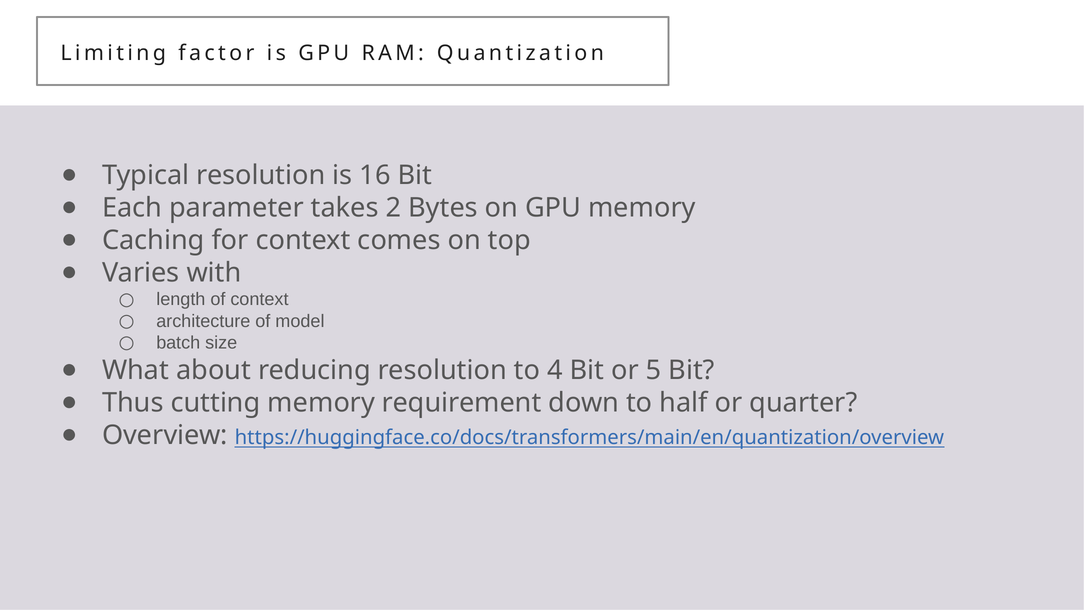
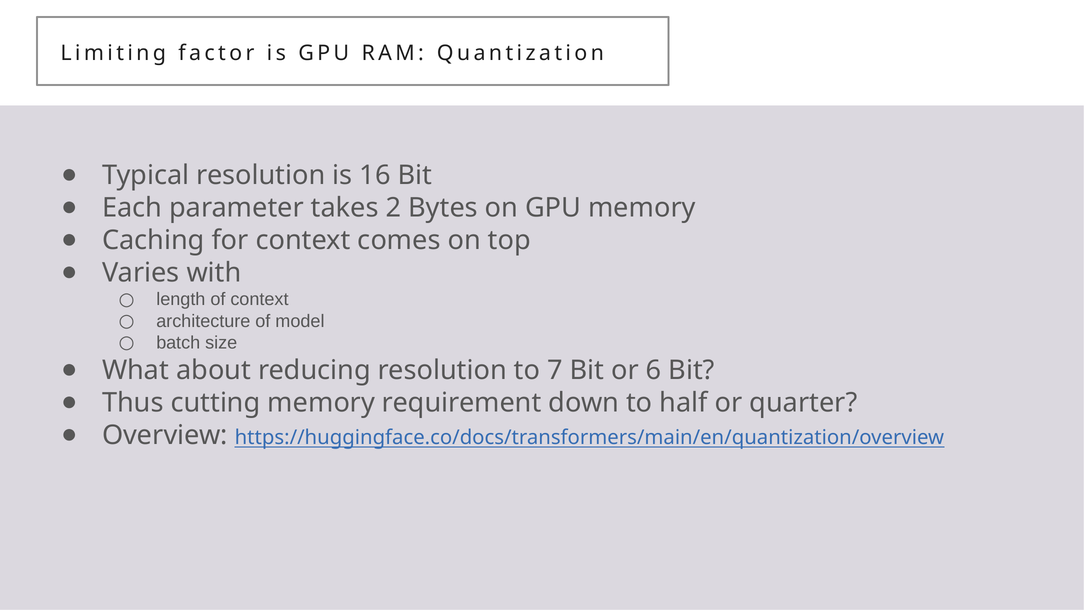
4: 4 -> 7
5: 5 -> 6
